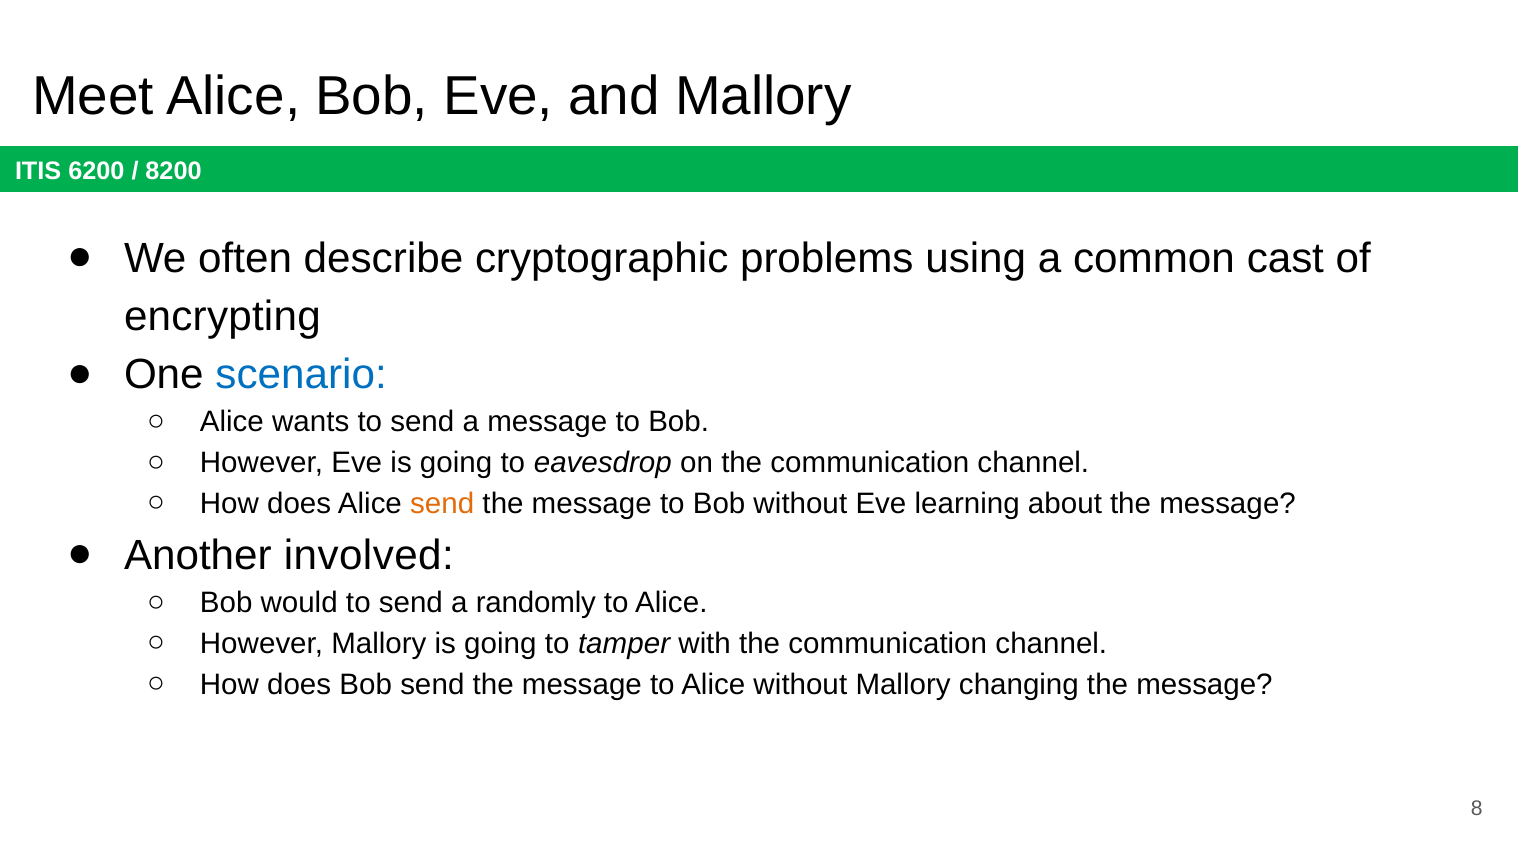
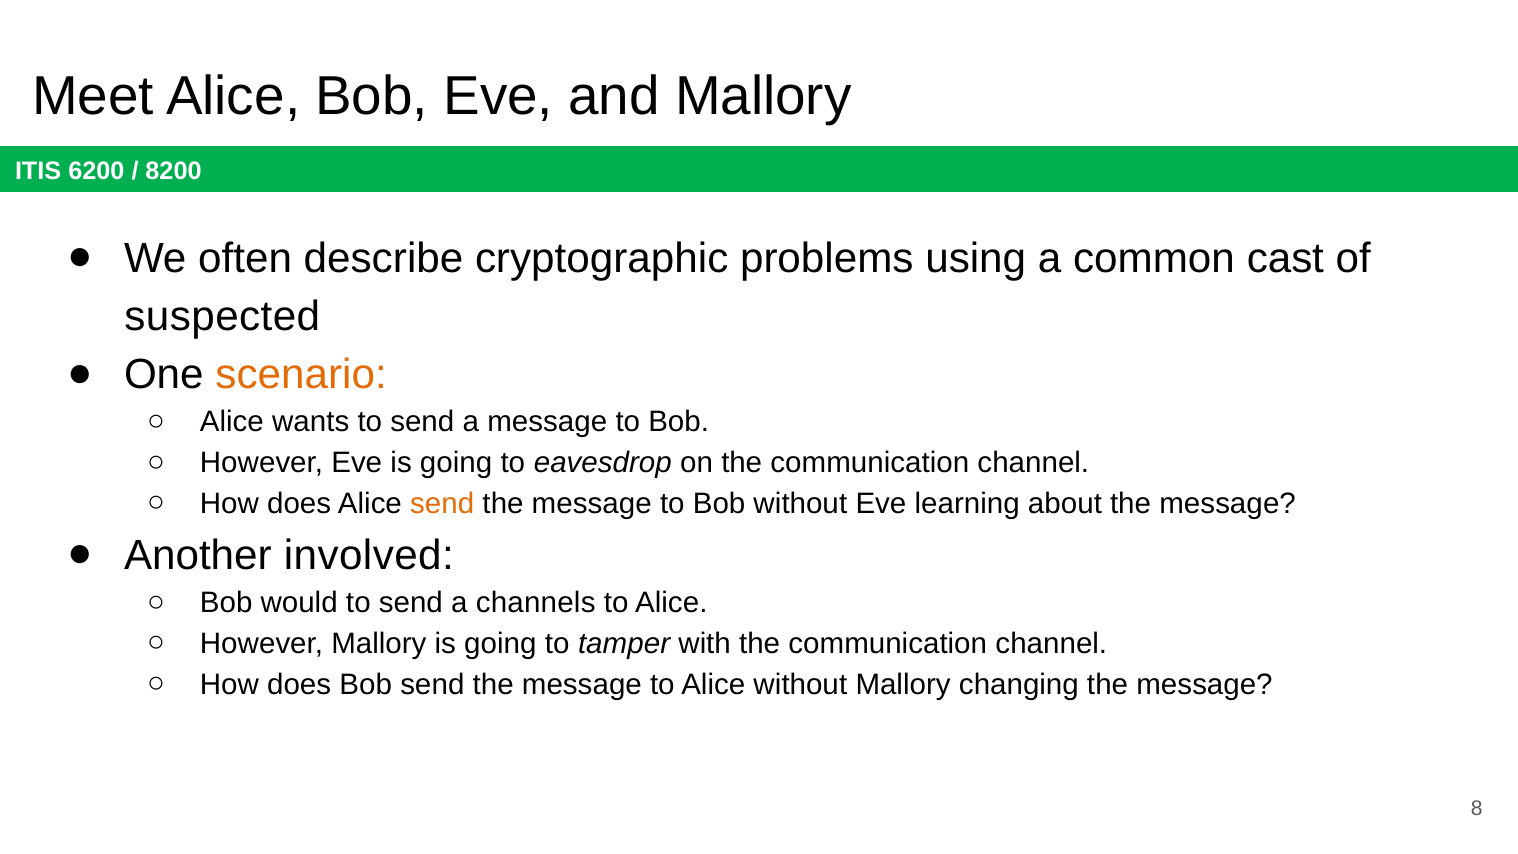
encrypting: encrypting -> suspected
scenario colour: blue -> orange
randomly: randomly -> channels
